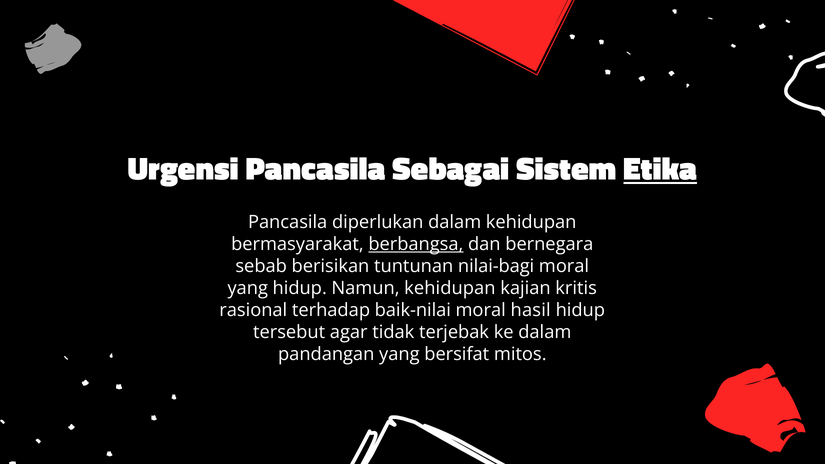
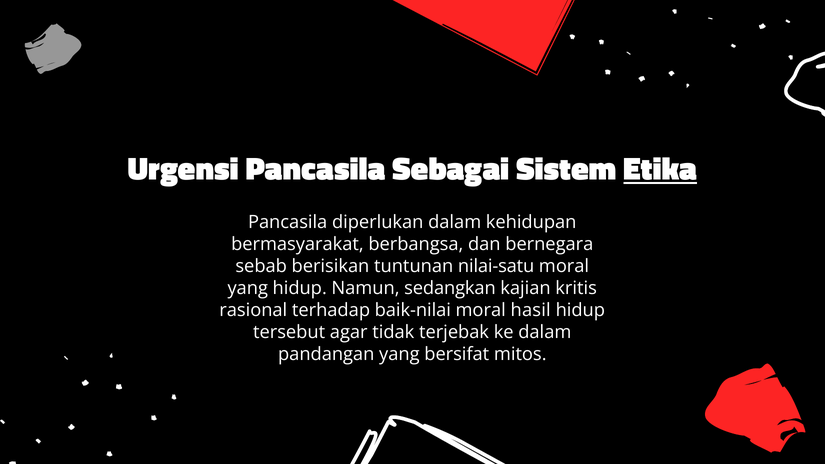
berbangsa underline: present -> none
nilai-bagi: nilai-bagi -> nilai-satu
Namun kehidupan: kehidupan -> sedangkan
